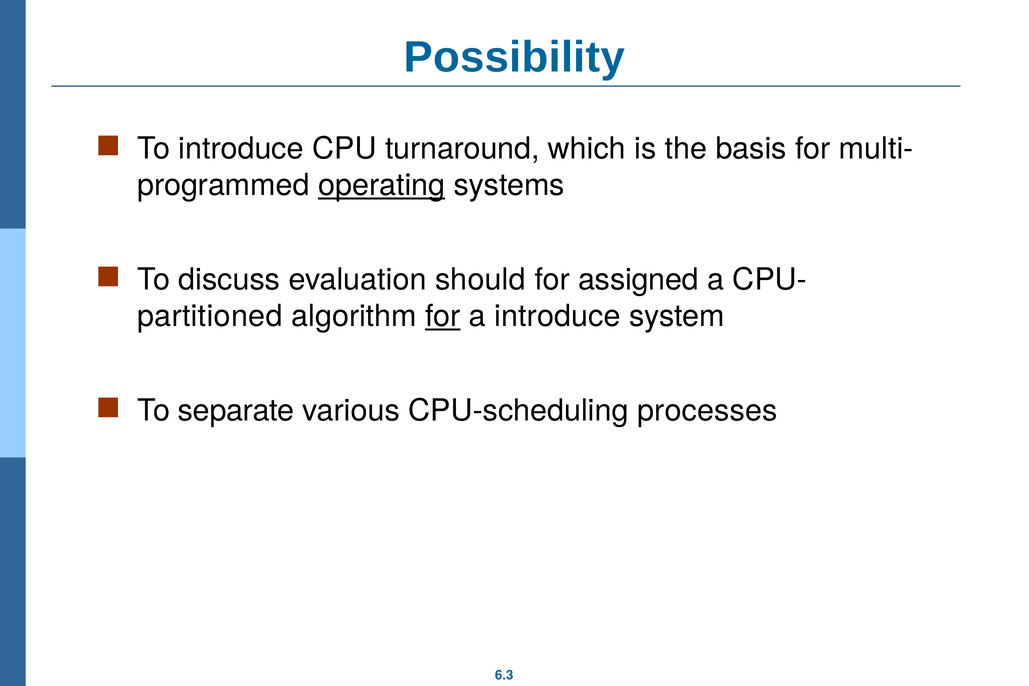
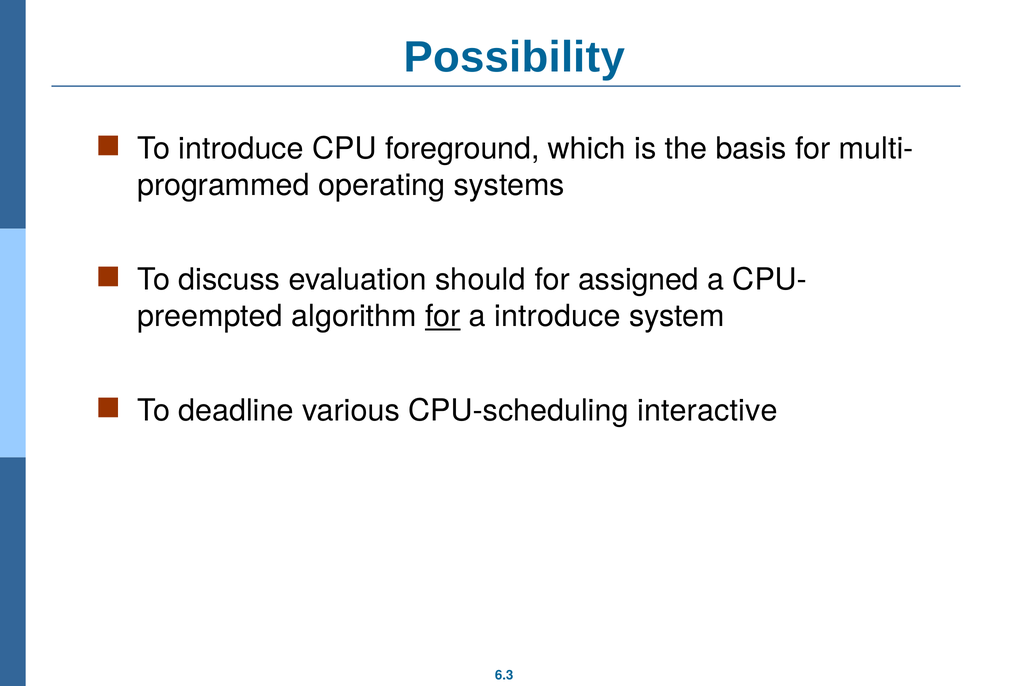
turnaround: turnaround -> foreground
operating underline: present -> none
partitioned: partitioned -> preempted
separate: separate -> deadline
processes: processes -> interactive
